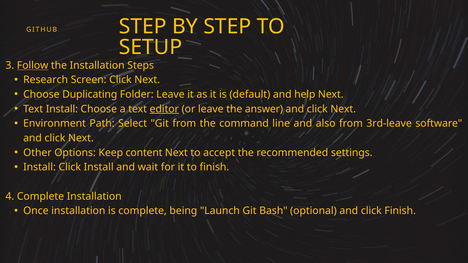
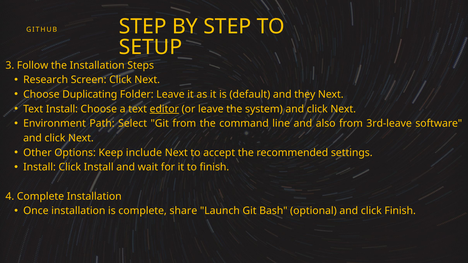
Follow underline: present -> none
help: help -> they
answer: answer -> system
content: content -> include
being: being -> share
